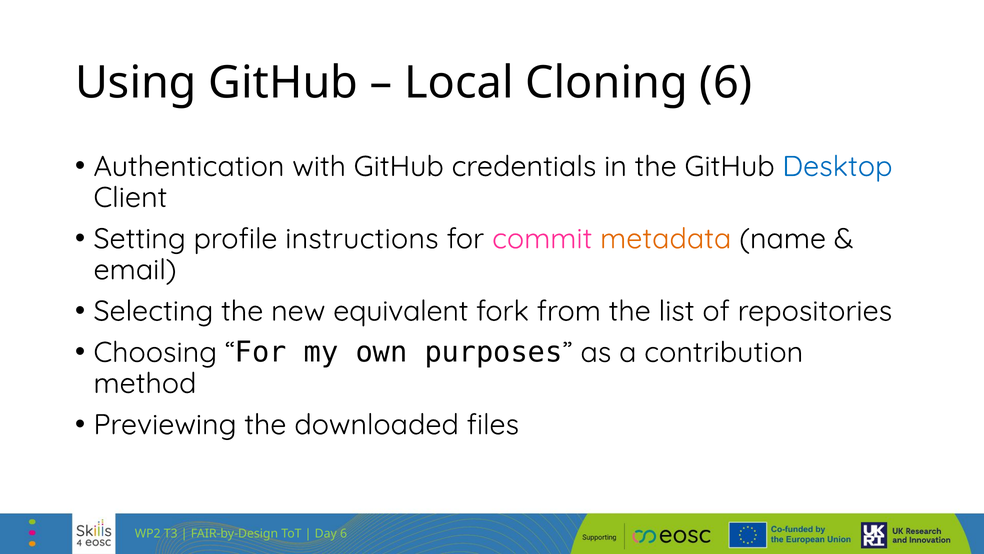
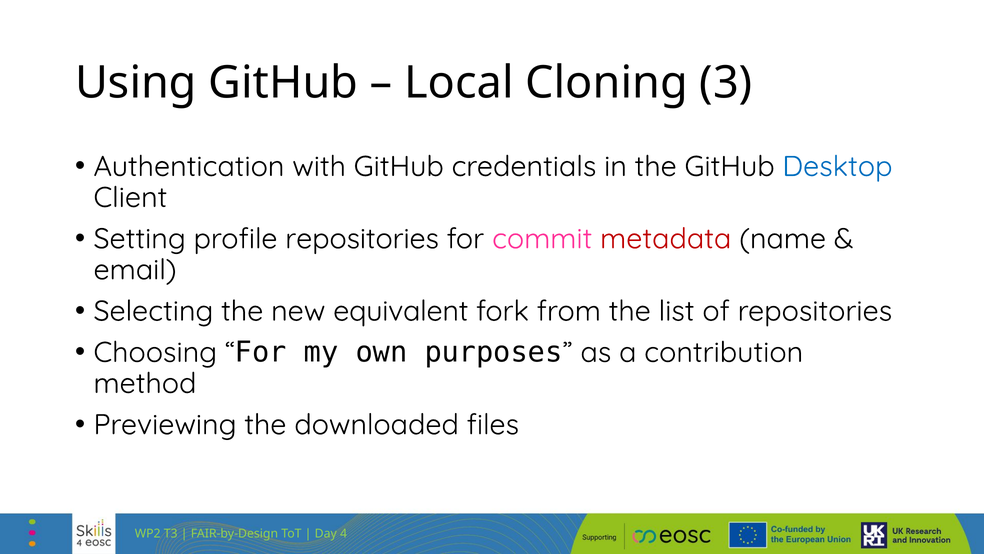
Cloning 6: 6 -> 3
profile instructions: instructions -> repositories
metadata colour: orange -> red
Day 6: 6 -> 4
